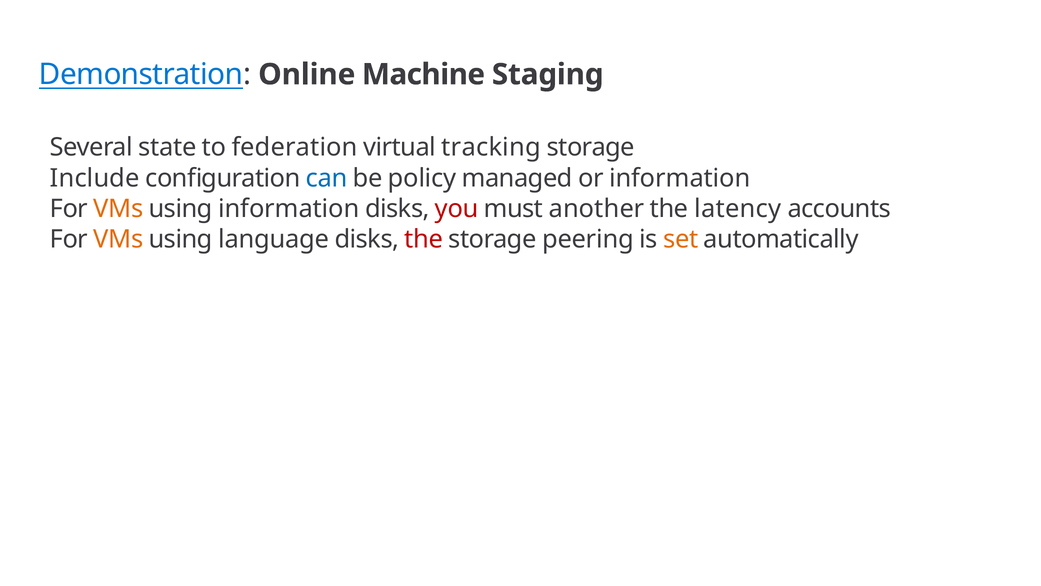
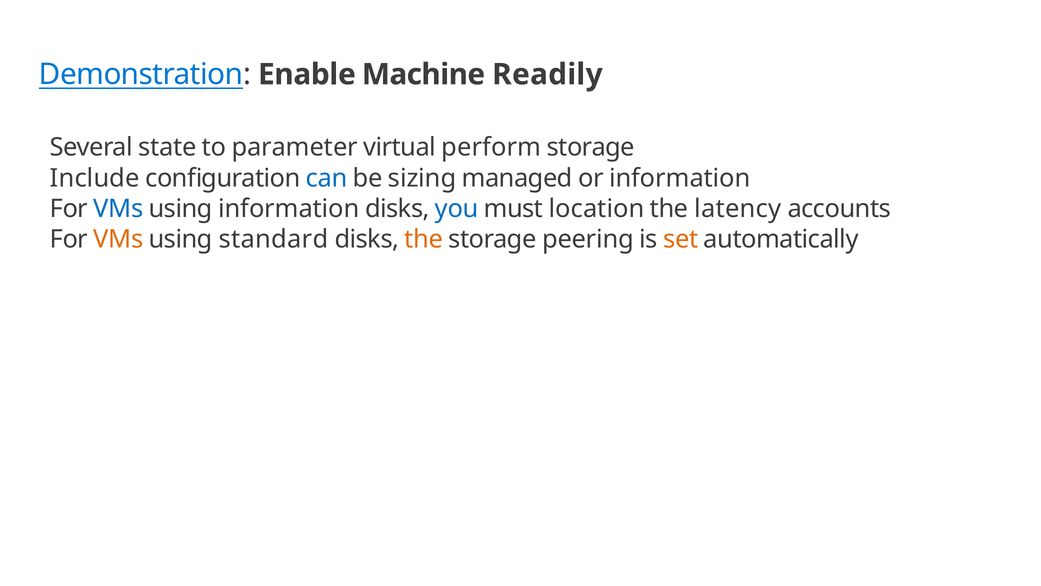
Online: Online -> Enable
Staging: Staging -> Readily
federation: federation -> parameter
tracking: tracking -> perform
policy: policy -> sizing
VMs at (119, 209) colour: orange -> blue
you colour: red -> blue
another: another -> location
language: language -> standard
the at (424, 239) colour: red -> orange
